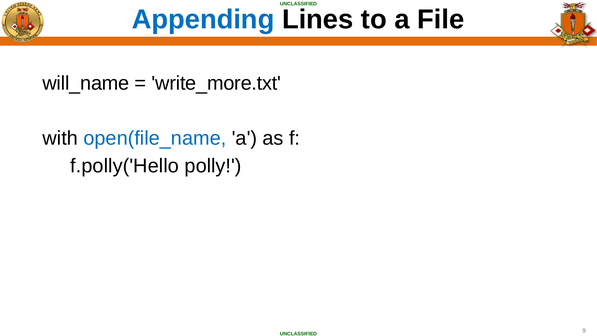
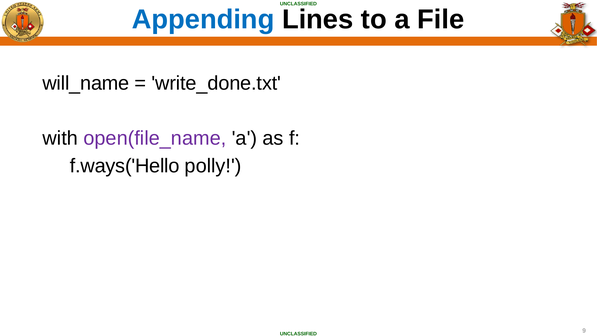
write_more.txt: write_more.txt -> write_done.txt
open(file_name colour: blue -> purple
f.polly('Hello: f.polly('Hello -> f.ways('Hello
